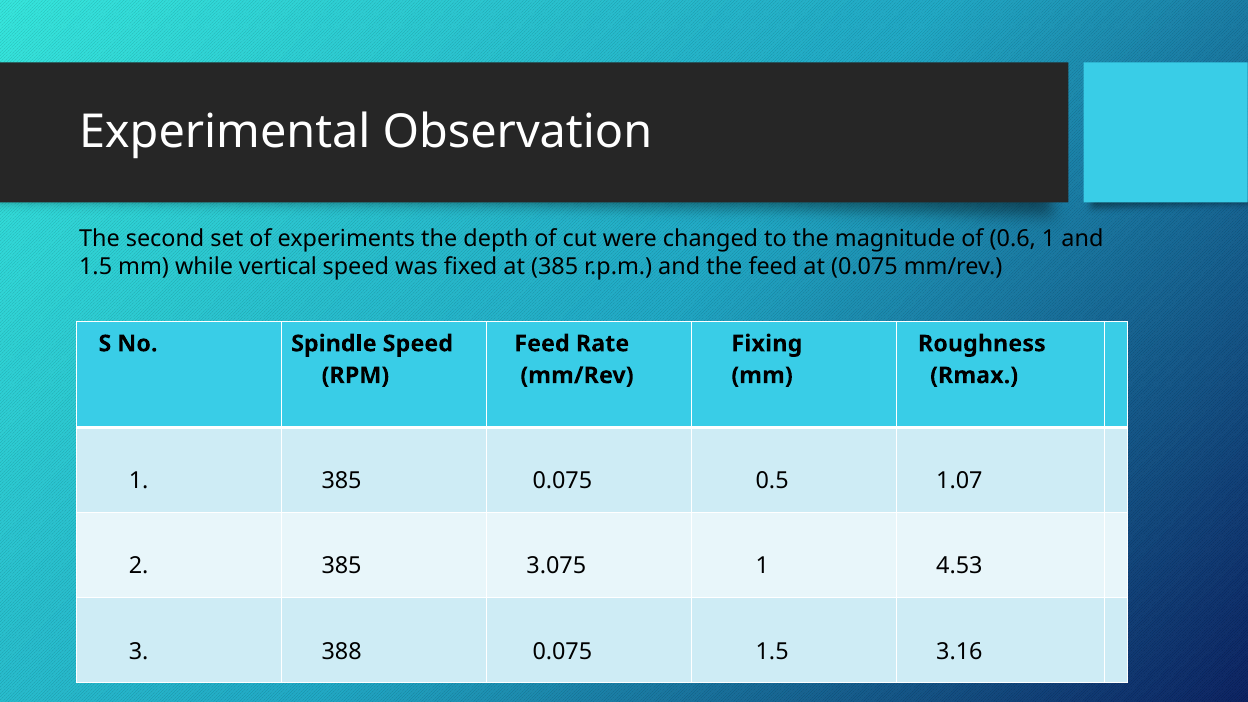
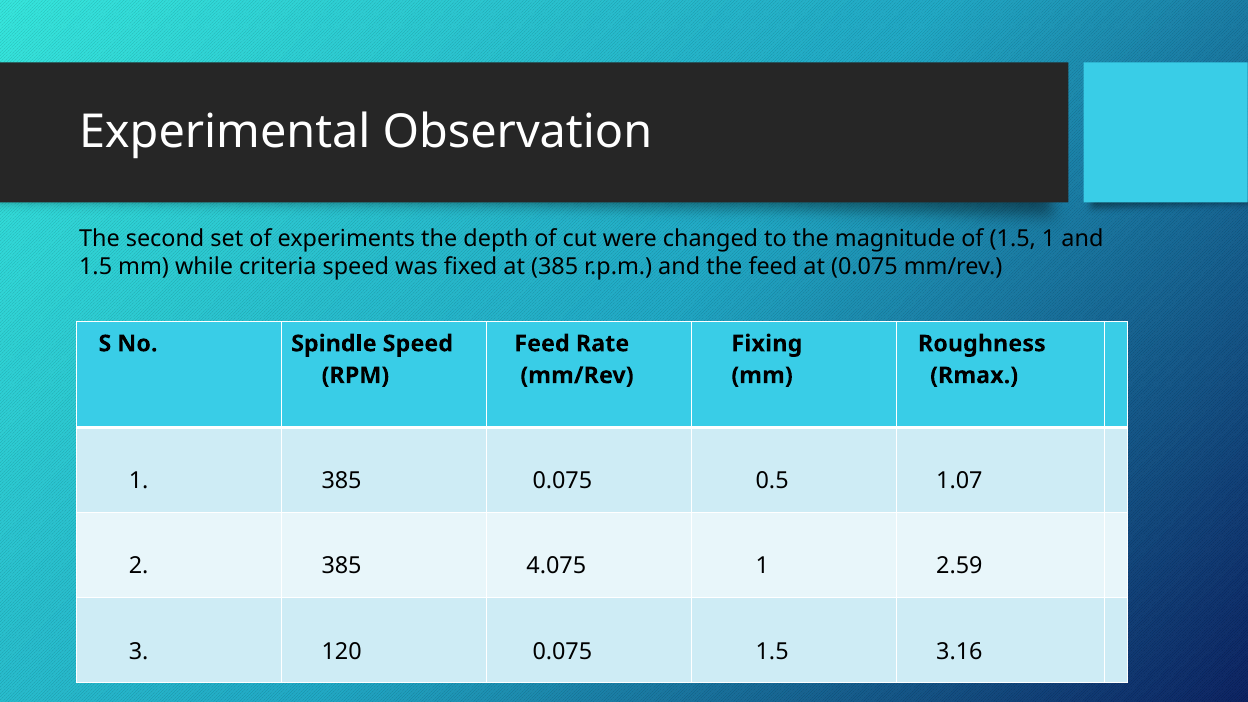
of 0.6: 0.6 -> 1.5
vertical: vertical -> criteria
3.075: 3.075 -> 4.075
4.53: 4.53 -> 2.59
388: 388 -> 120
